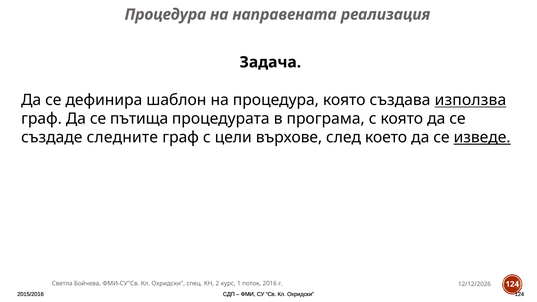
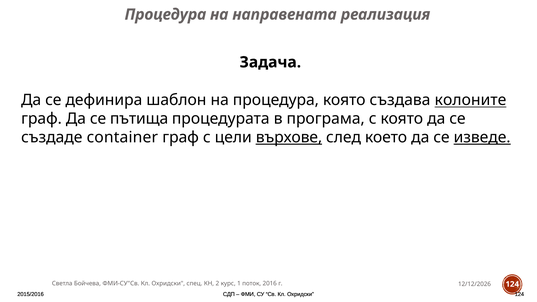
използва: използва -> колоните
следните: следните -> container
върхове underline: none -> present
